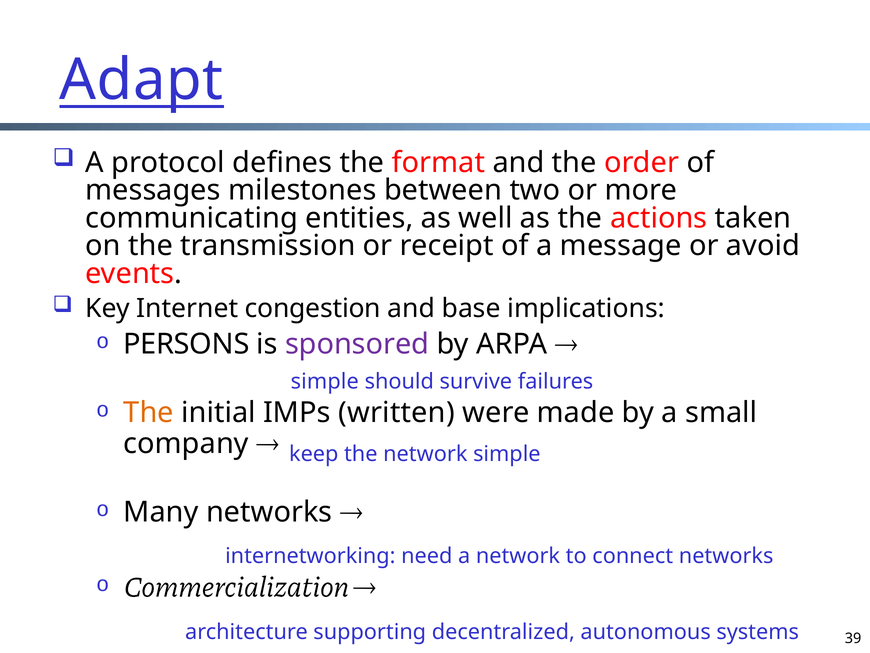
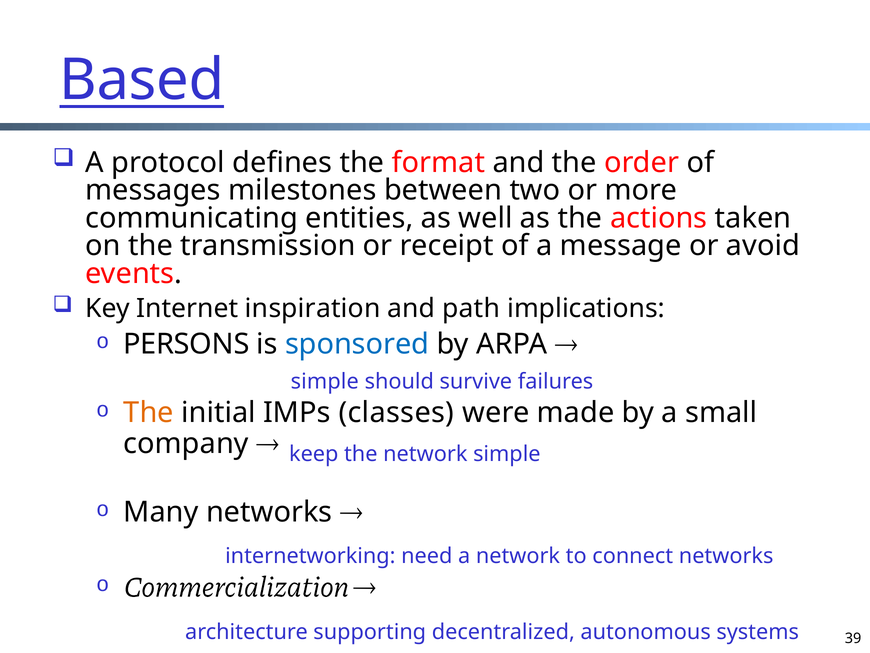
Adapt: Adapt -> Based
congestion: congestion -> inspiration
base: base -> path
sponsored colour: purple -> blue
written: written -> classes
